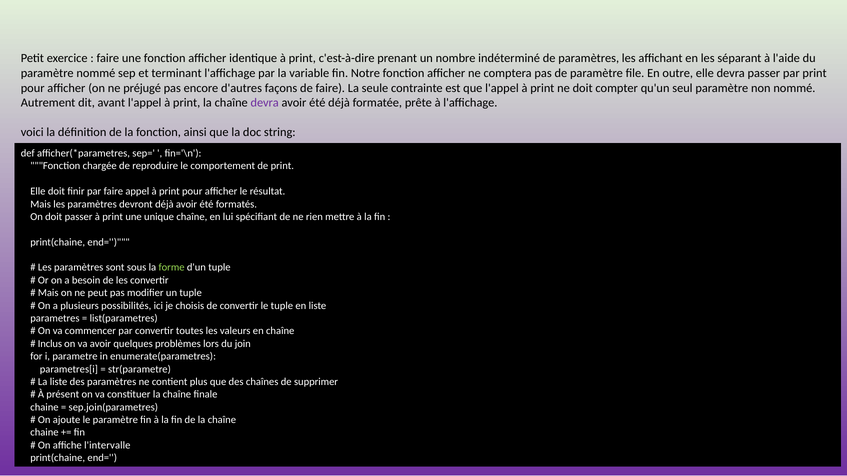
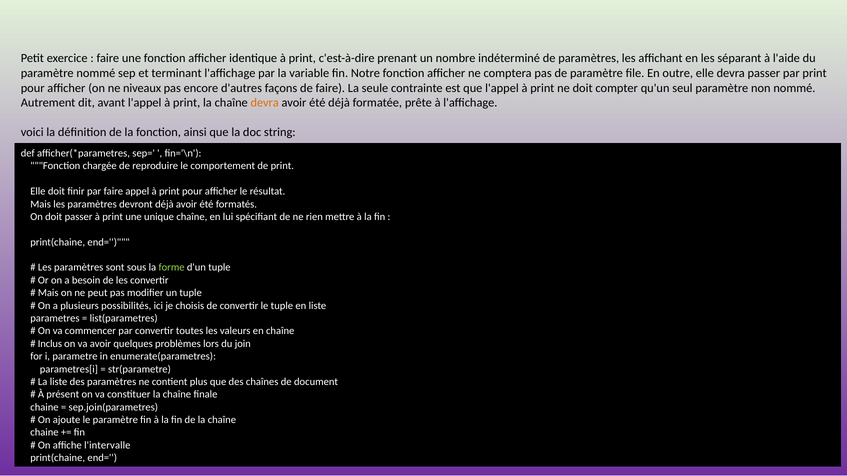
préjugé: préjugé -> niveaux
devra at (265, 103) colour: purple -> orange
supprimer: supprimer -> document
